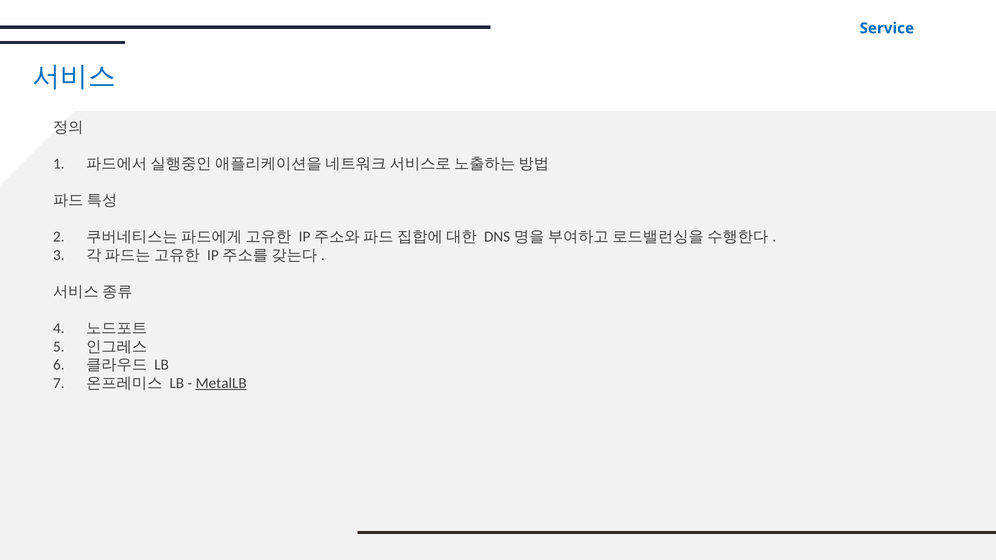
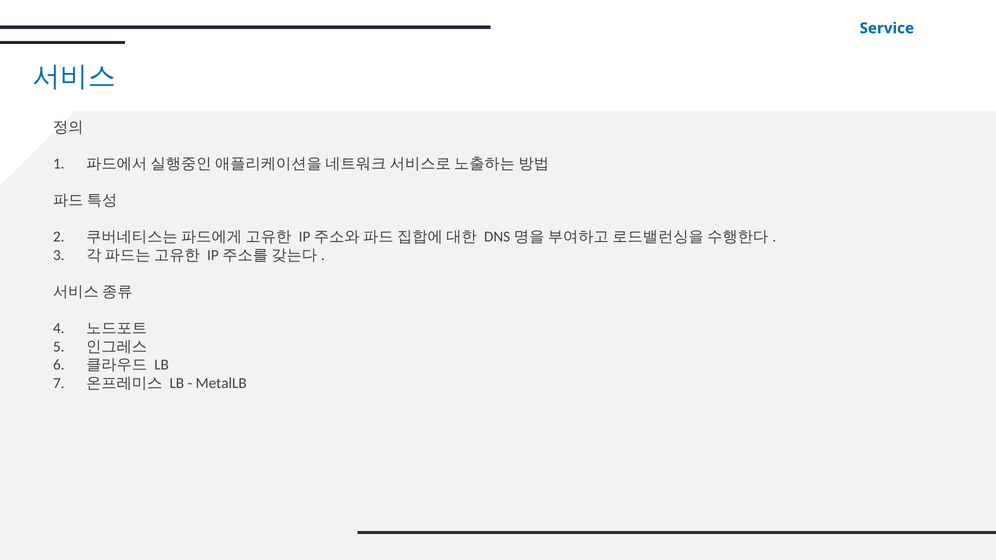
MetalLB underline: present -> none
